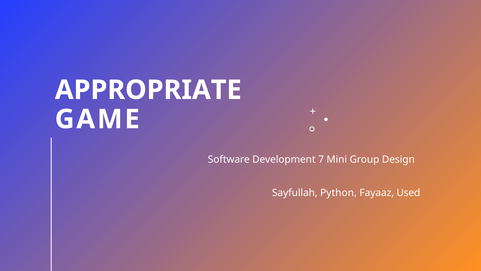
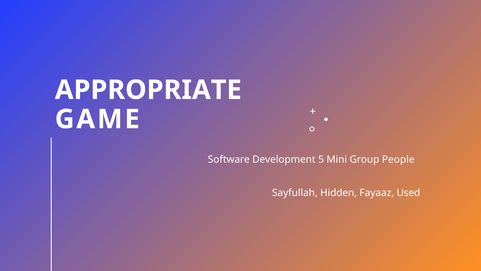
7: 7 -> 5
Design: Design -> People
Python: Python -> Hidden
